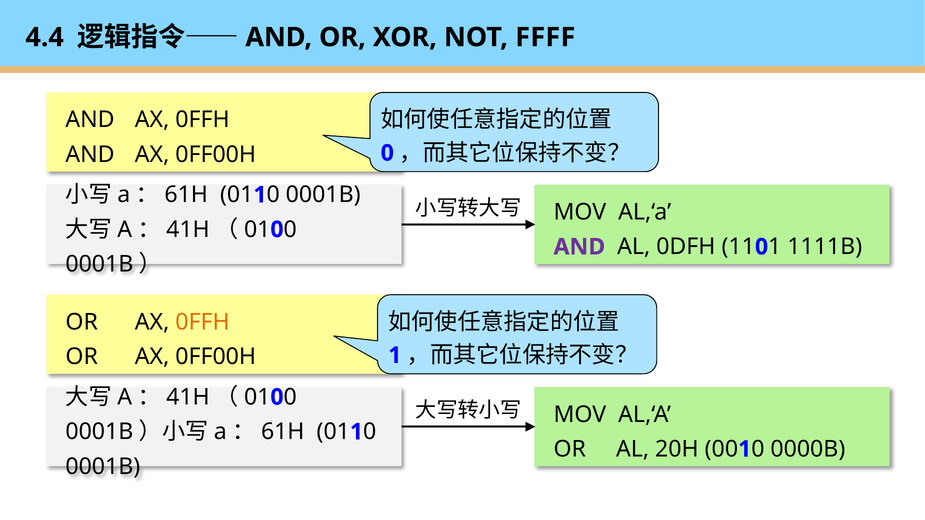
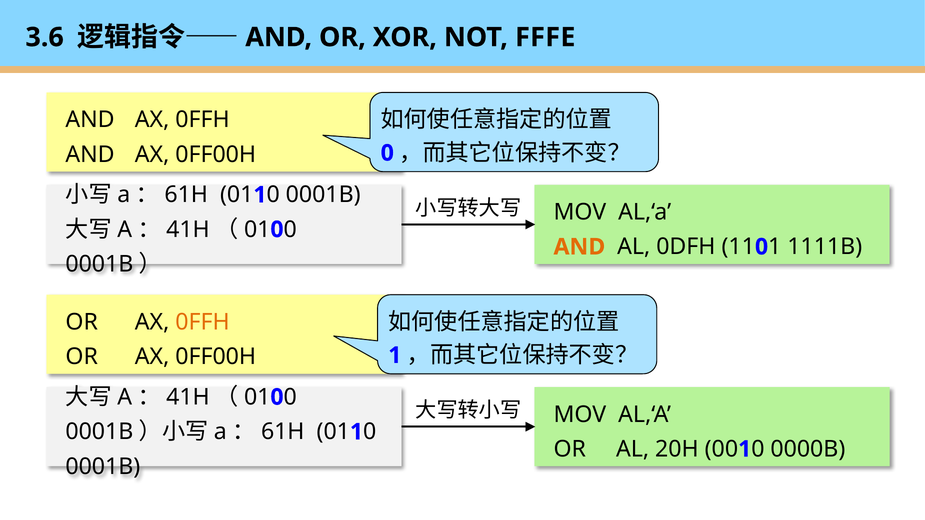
4.4: 4.4 -> 3.6
FFFF: FFFF -> FFFE
AND at (579, 247) colour: purple -> orange
